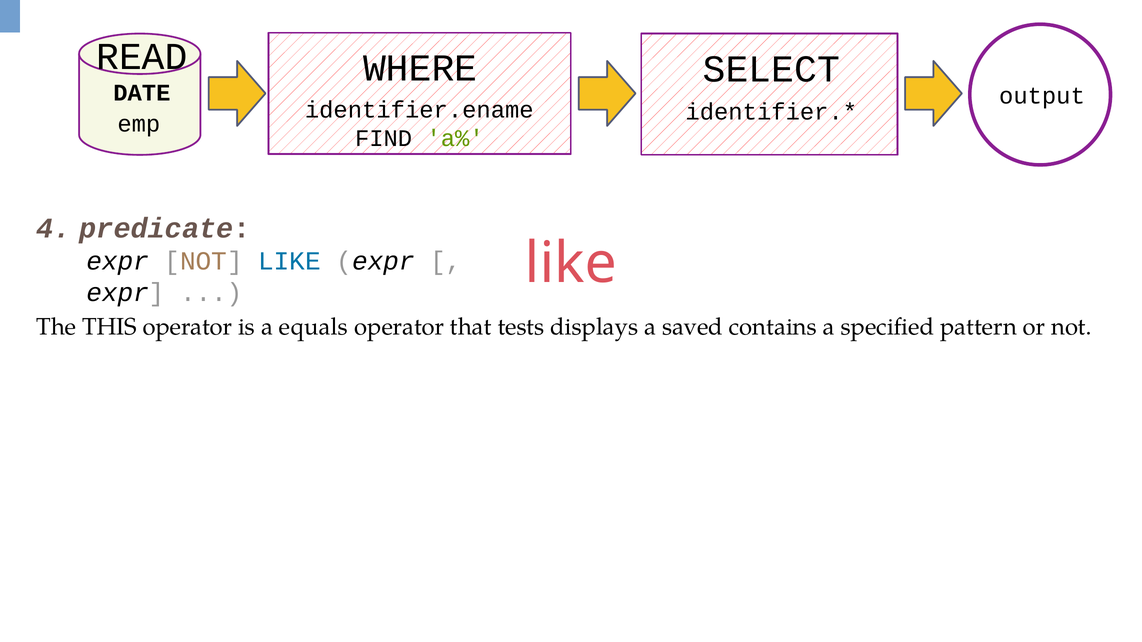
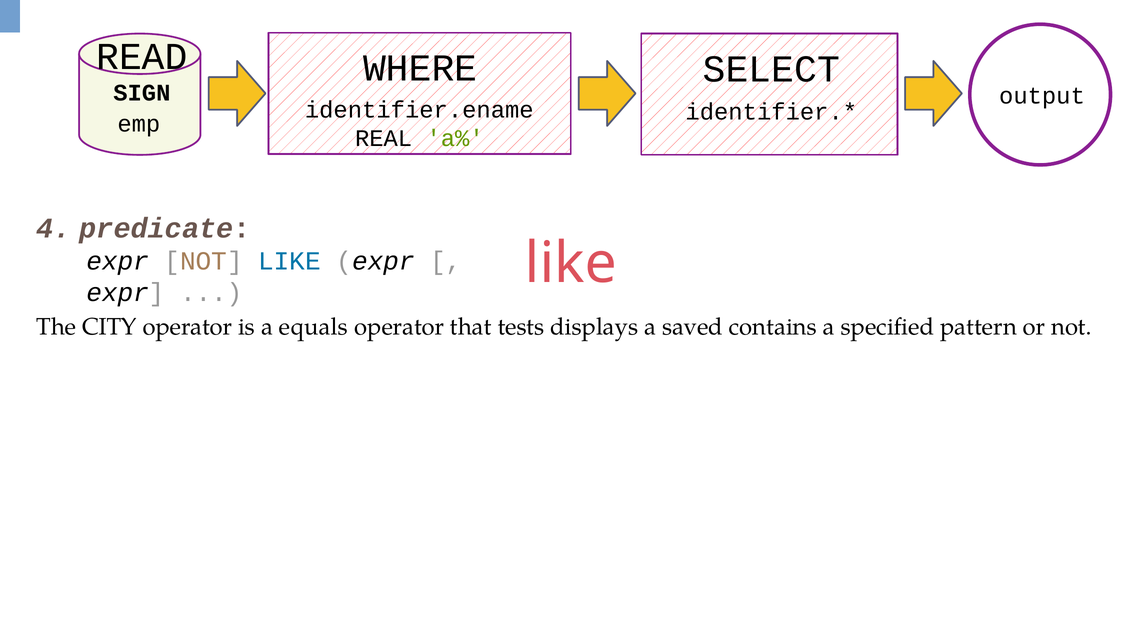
DATE: DATE -> SIGN
FIND: FIND -> REAL
THIS: THIS -> CITY
